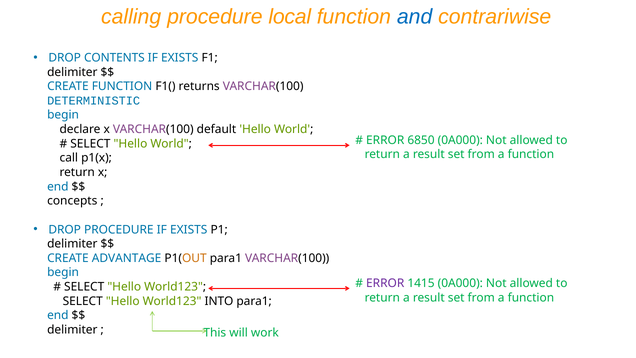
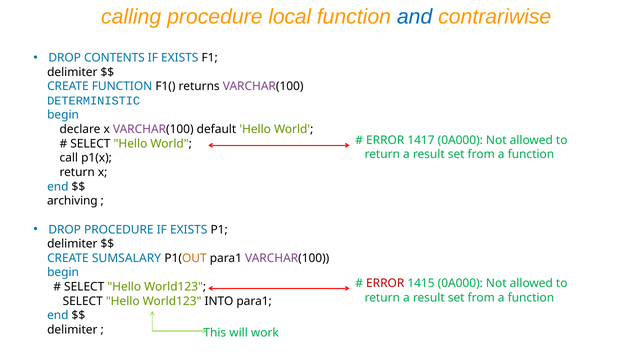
6850: 6850 -> 1417
concepts: concepts -> archiving
ADVANTAGE: ADVANTAGE -> SUMSALARY
ERROR at (385, 283) colour: purple -> red
